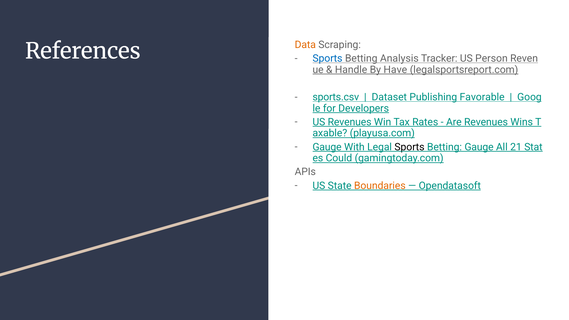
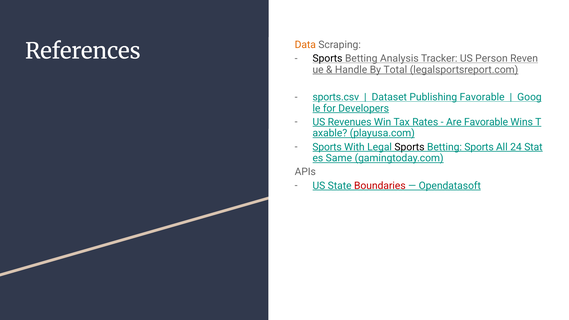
Sports at (327, 58) colour: blue -> black
Have: Have -> Total
Are Revenues: Revenues -> Favorable
Gauge at (327, 147): Gauge -> Sports
Betting Gauge: Gauge -> Sports
21: 21 -> 24
Could: Could -> Same
Boundaries colour: orange -> red
